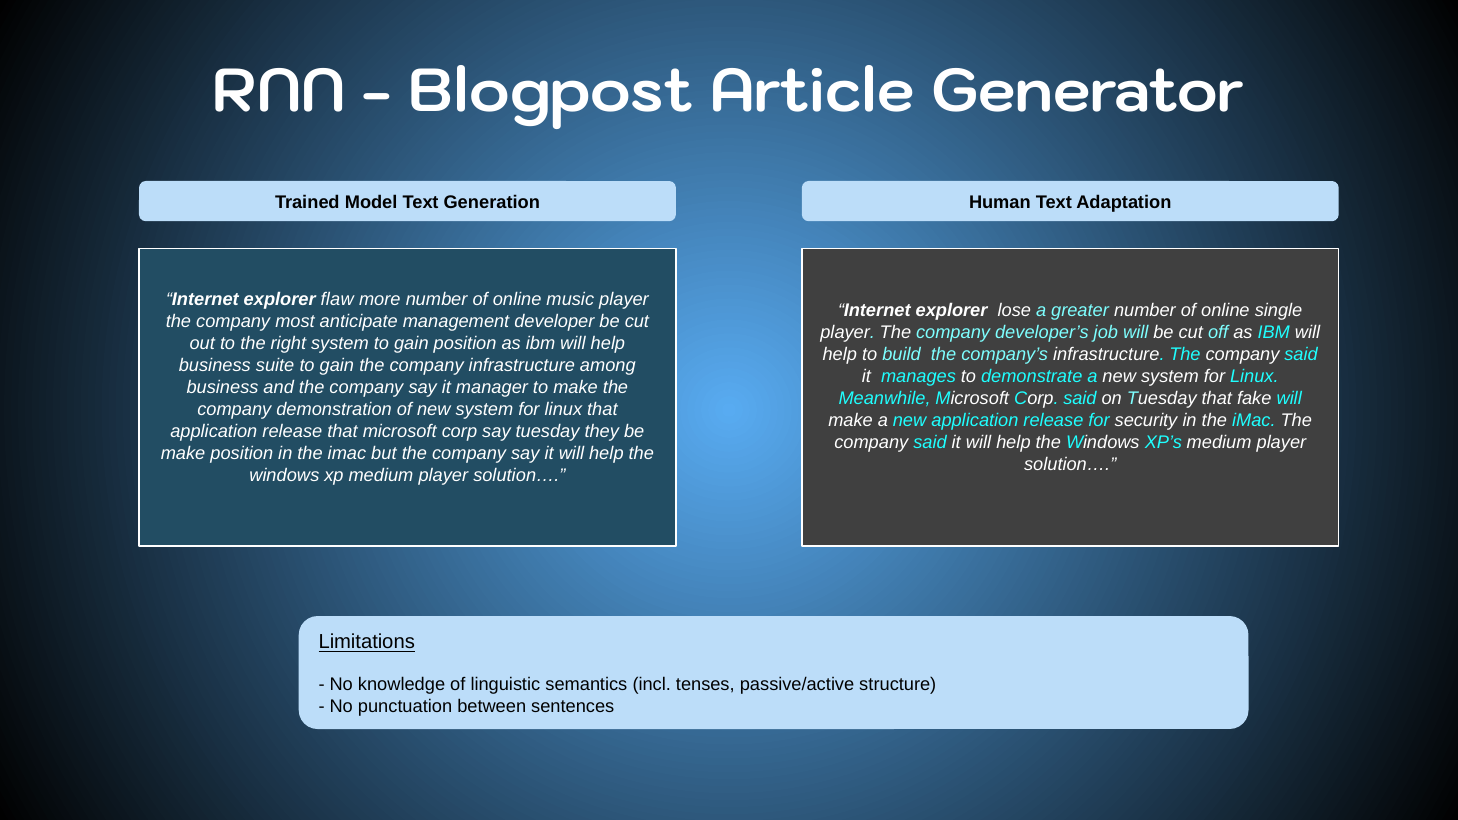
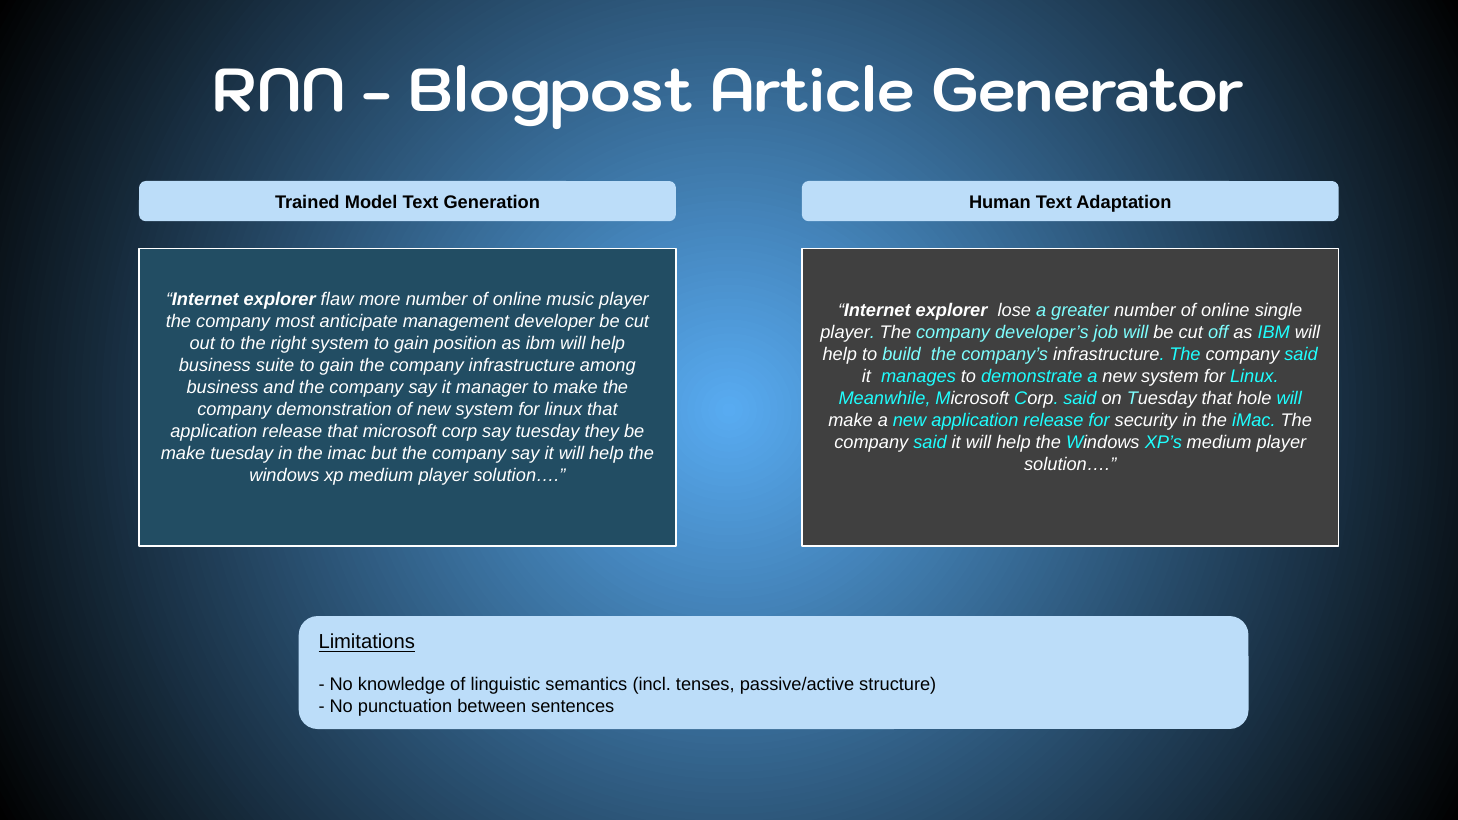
fake: fake -> hole
make position: position -> tuesday
